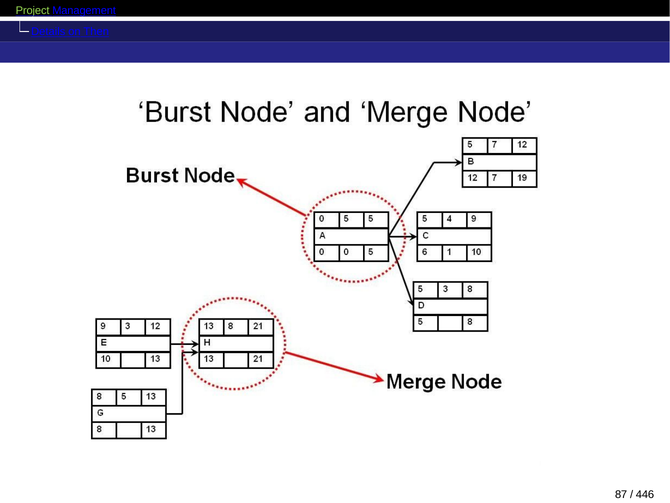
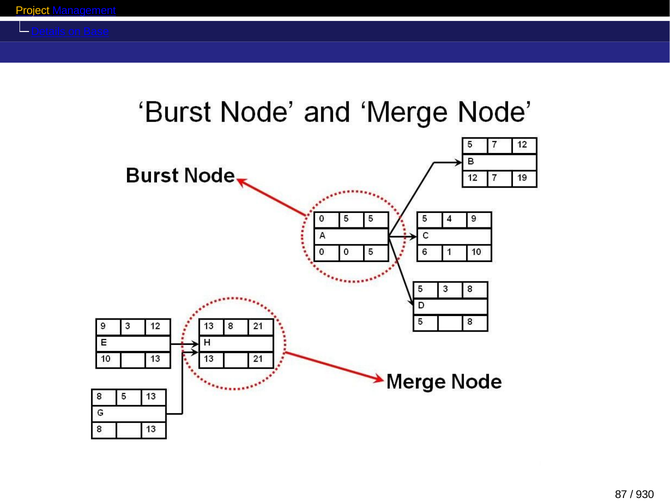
Project colour: light green -> yellow
Then: Then -> Base
446: 446 -> 930
